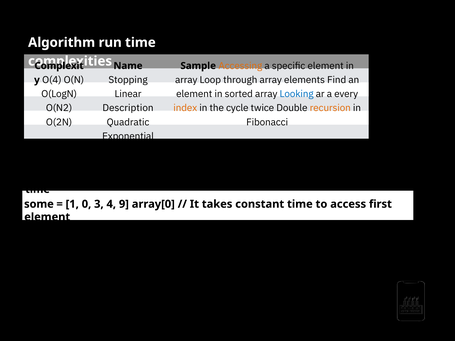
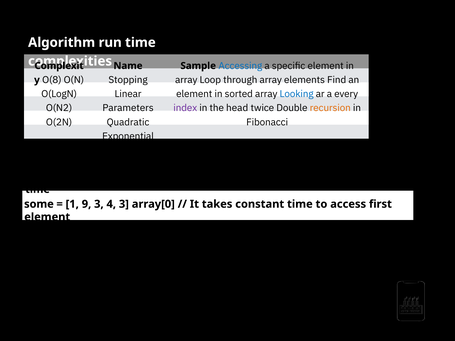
Accessing colour: orange -> blue
O(4: O(4 -> O(8
Description: Description -> Parameters
index colour: orange -> purple
cycle: cycle -> head
0: 0 -> 9
4 9: 9 -> 3
